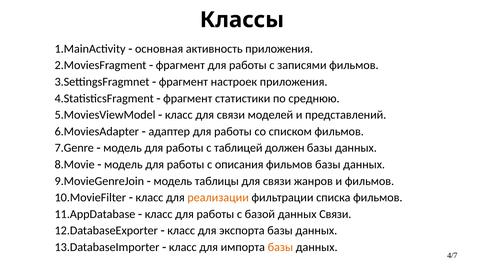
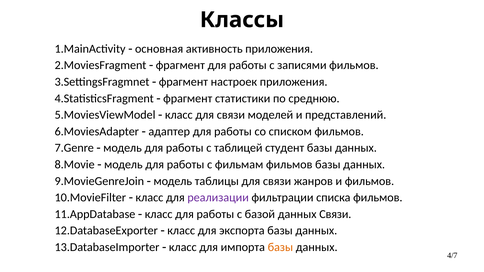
должен: должен -> студент
описания: описания -> фильмам
реализации colour: orange -> purple
